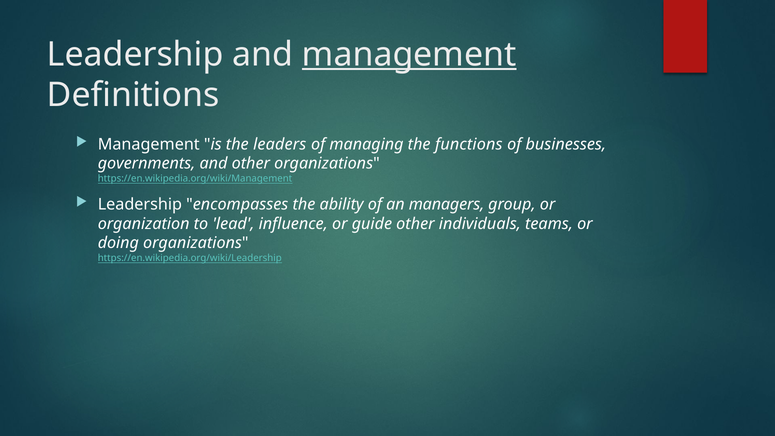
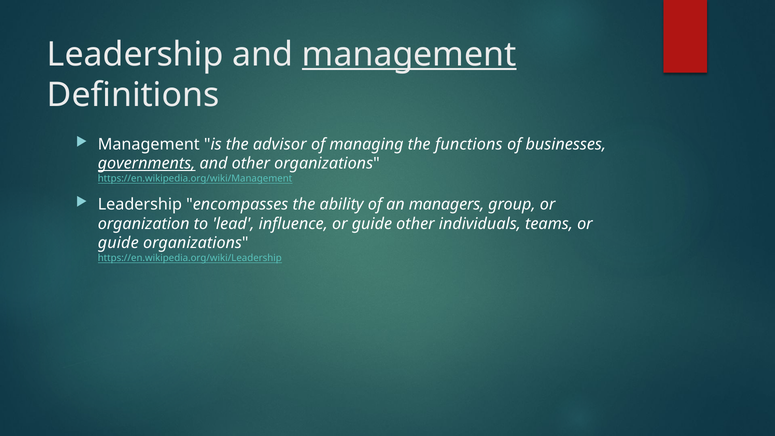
leaders: leaders -> advisor
governments underline: none -> present
doing at (118, 243): doing -> guide
